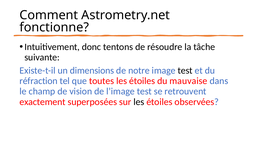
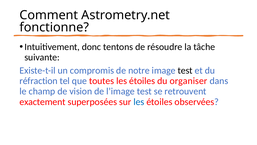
dimensions: dimensions -> compromis
mauvaise: mauvaise -> organiser
les at (139, 102) colour: black -> blue
